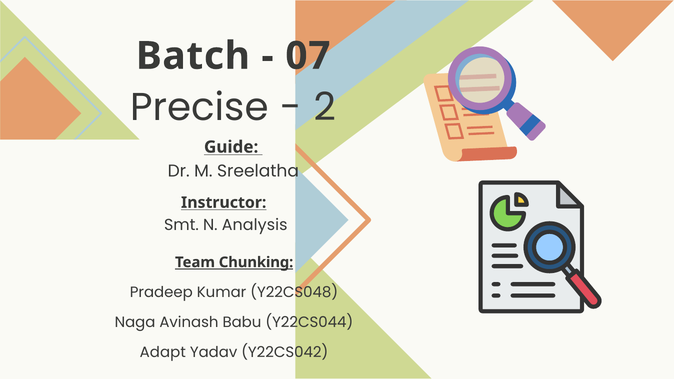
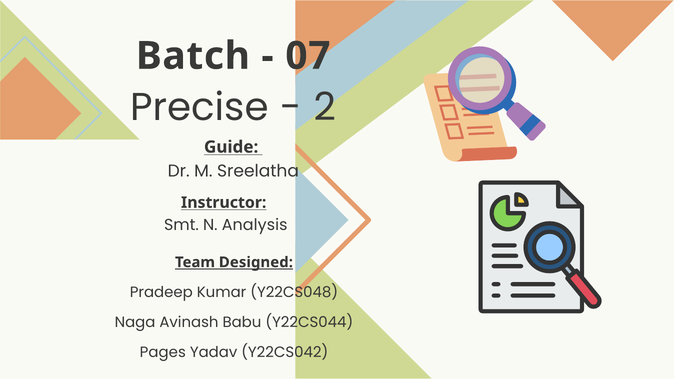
Chunking: Chunking -> Designed
Adapt: Adapt -> Pages
